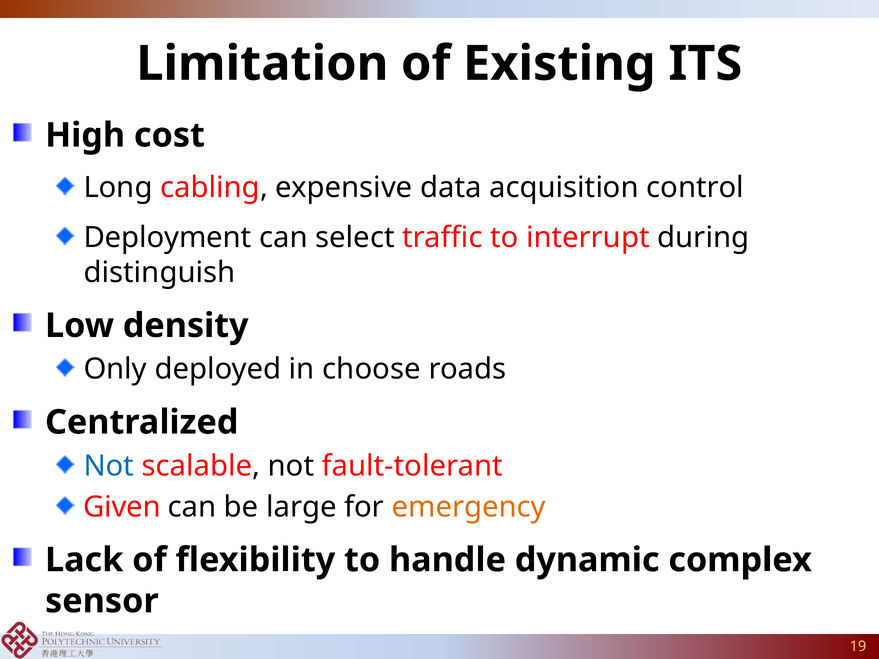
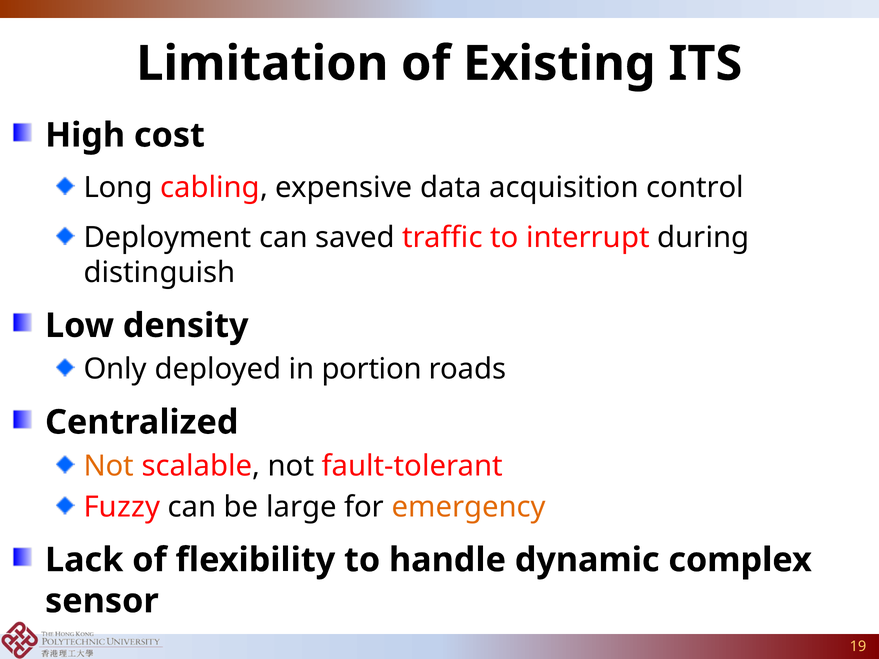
select: select -> saved
choose: choose -> portion
Not at (109, 466) colour: blue -> orange
Given: Given -> Fuzzy
